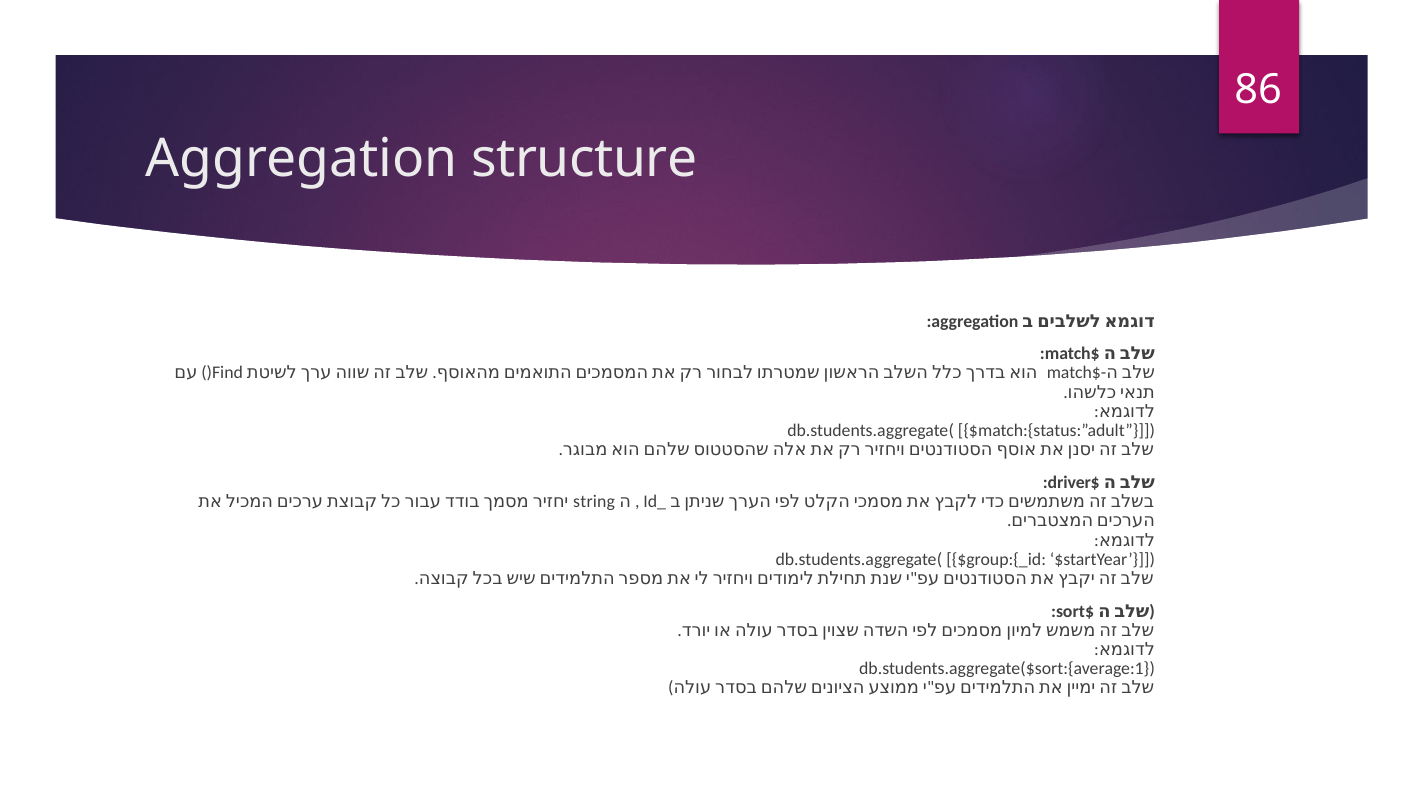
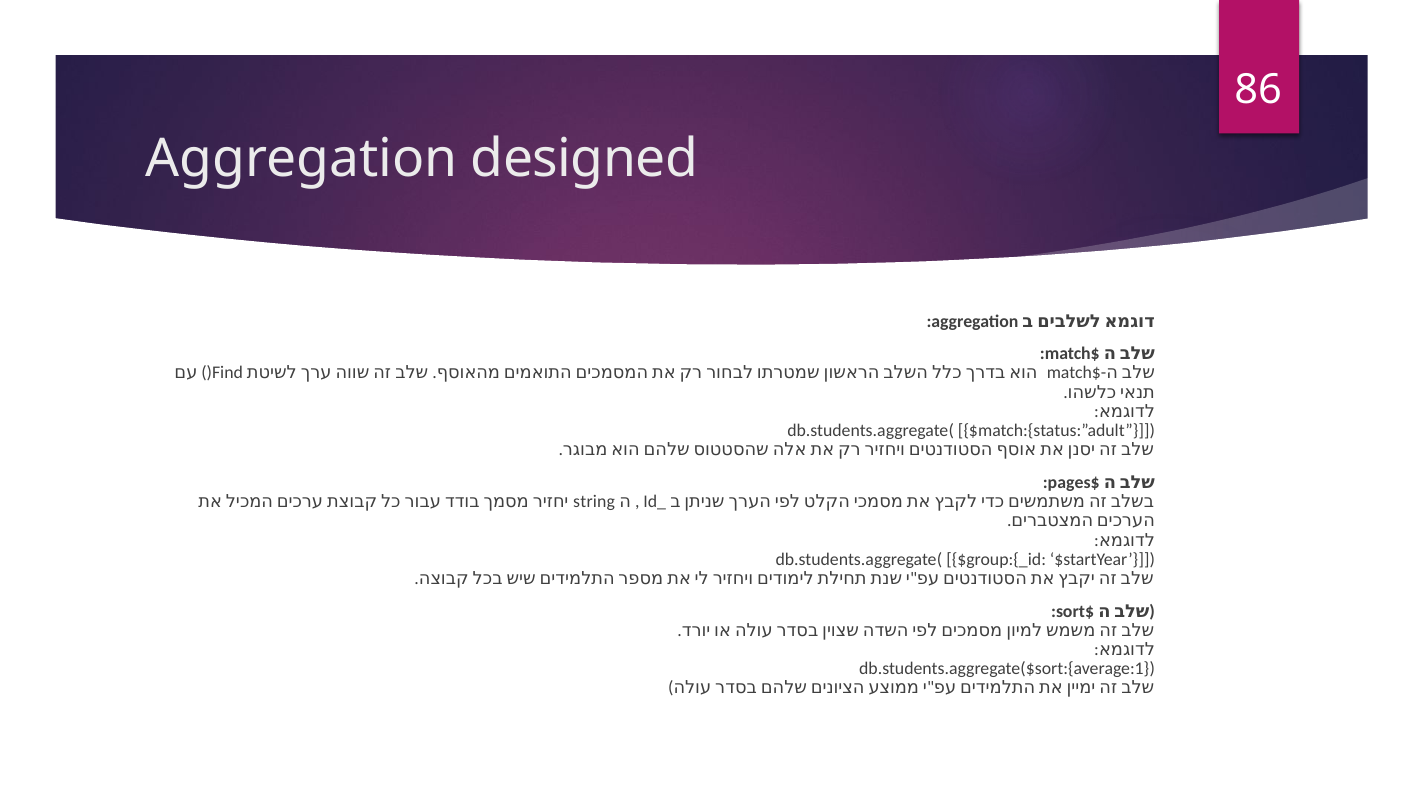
structure: structure -> designed
driver: driver -> pages
